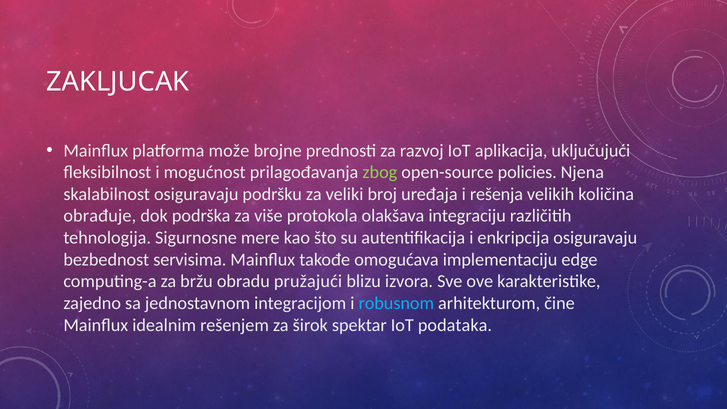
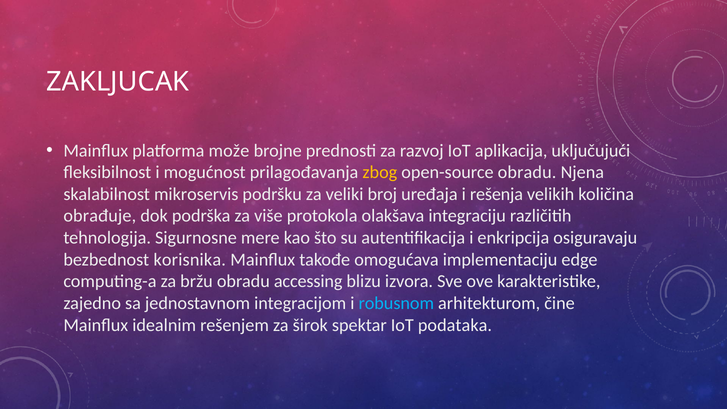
zbog colour: light green -> yellow
open-source policies: policies -> obradu
skalabilnost osiguravaju: osiguravaju -> mikroservis
servisima: servisima -> korisnika
pružajući: pružajući -> accessing
